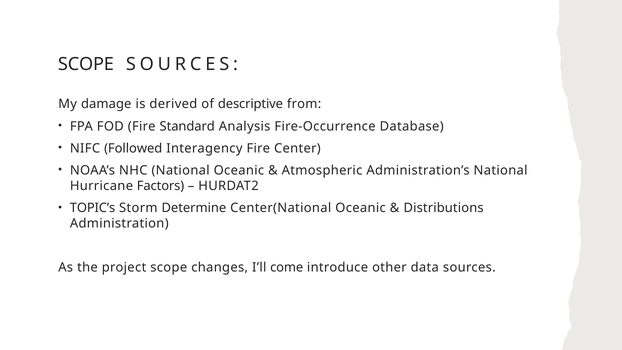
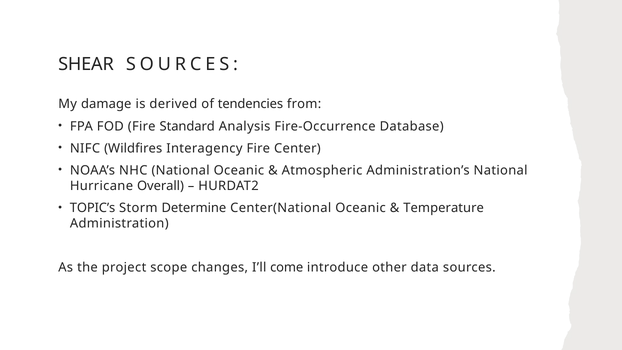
SCOPE at (86, 64): SCOPE -> SHEAR
descriptive: descriptive -> tendencies
Followed: Followed -> Wildfires
Factors: Factors -> Overall
Distributions: Distributions -> Temperature
